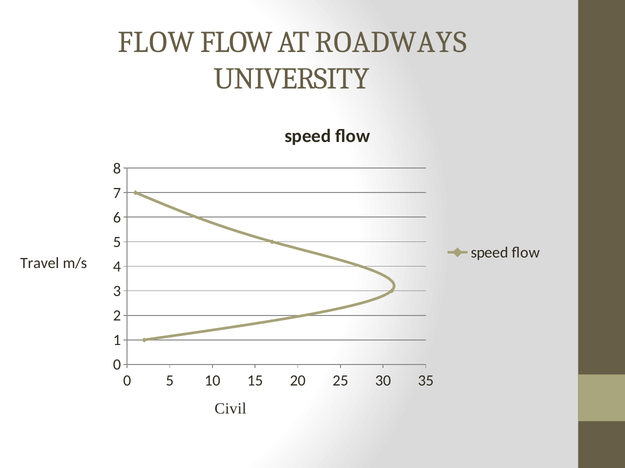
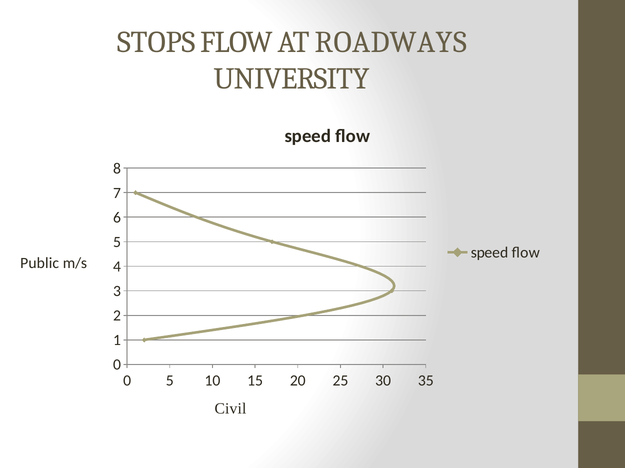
FLOW at (156, 42): FLOW -> STOPS
Travel: Travel -> Public
